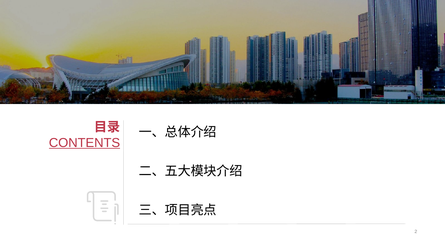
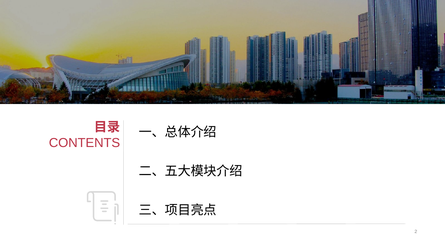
CONTENTS underline: present -> none
